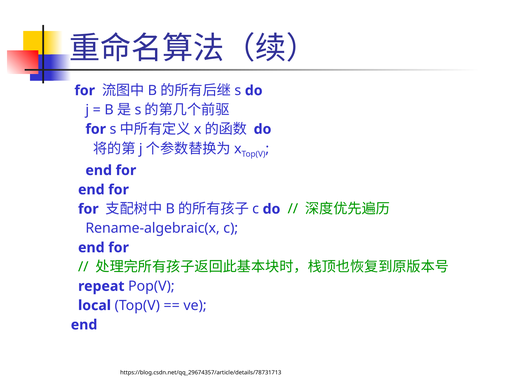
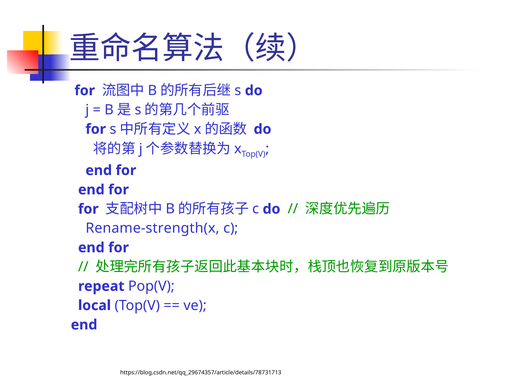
Rename-algebraic(x: Rename-algebraic(x -> Rename-strength(x
